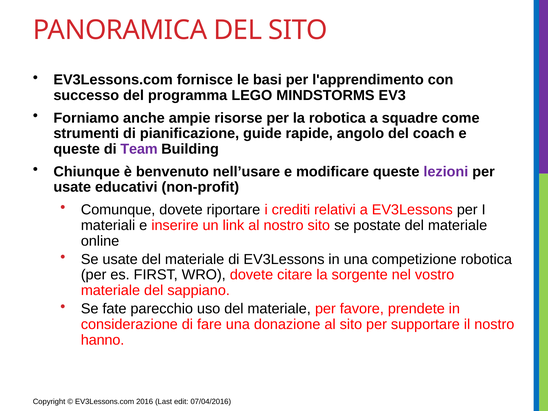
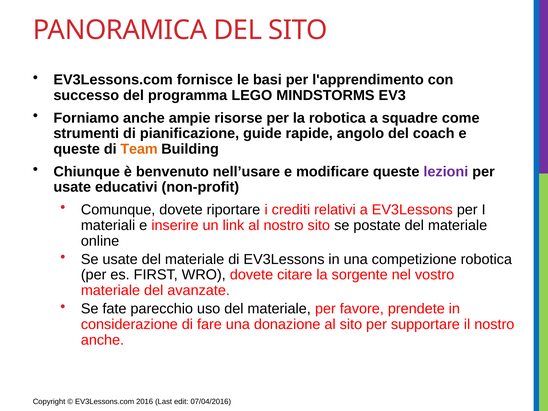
Team colour: purple -> orange
sappiano: sappiano -> avanzate
hanno at (103, 340): hanno -> anche
